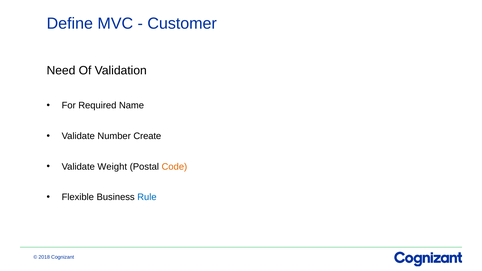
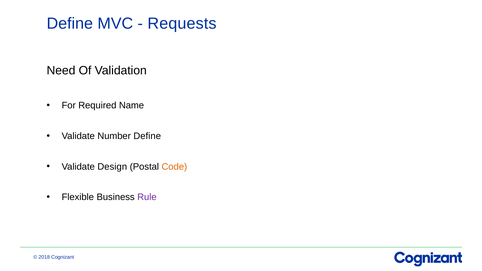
Customer: Customer -> Requests
Number Create: Create -> Define
Weight: Weight -> Design
Rule colour: blue -> purple
